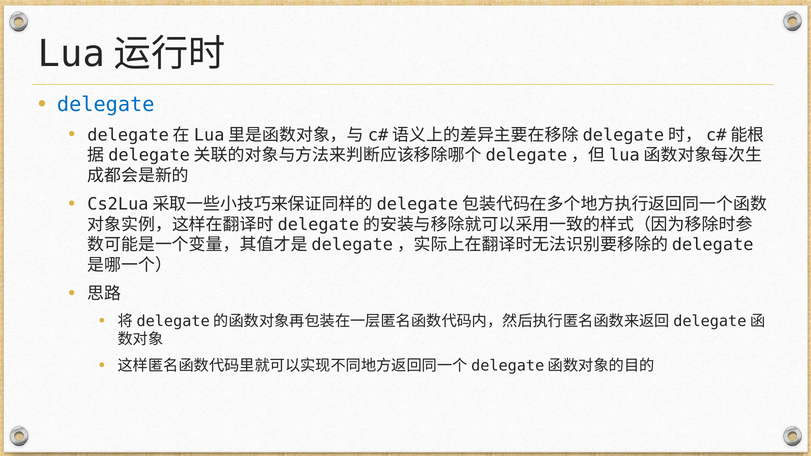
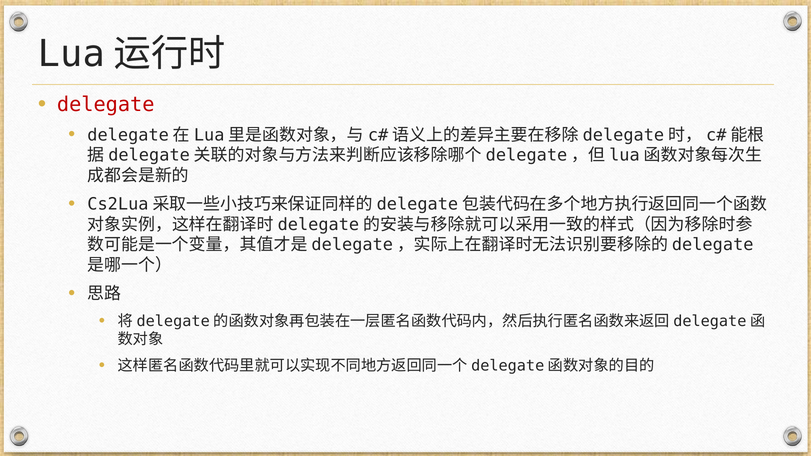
delegate colour: blue -> red
